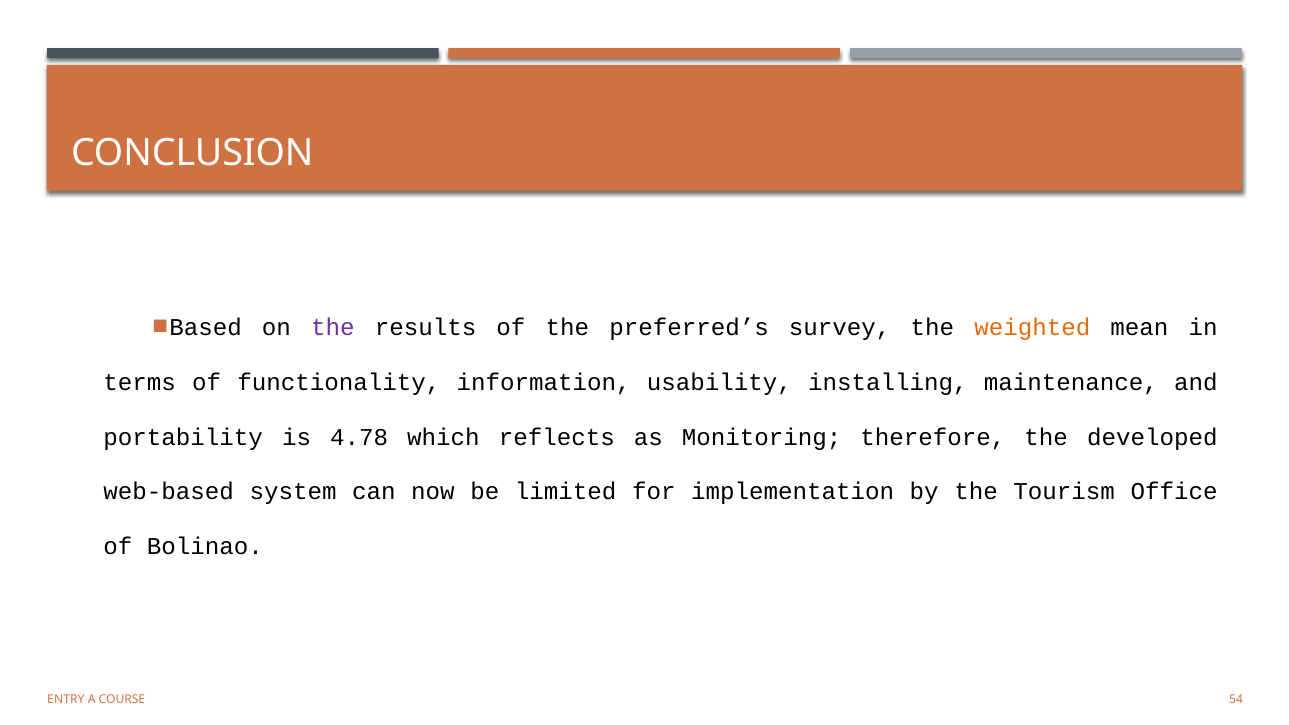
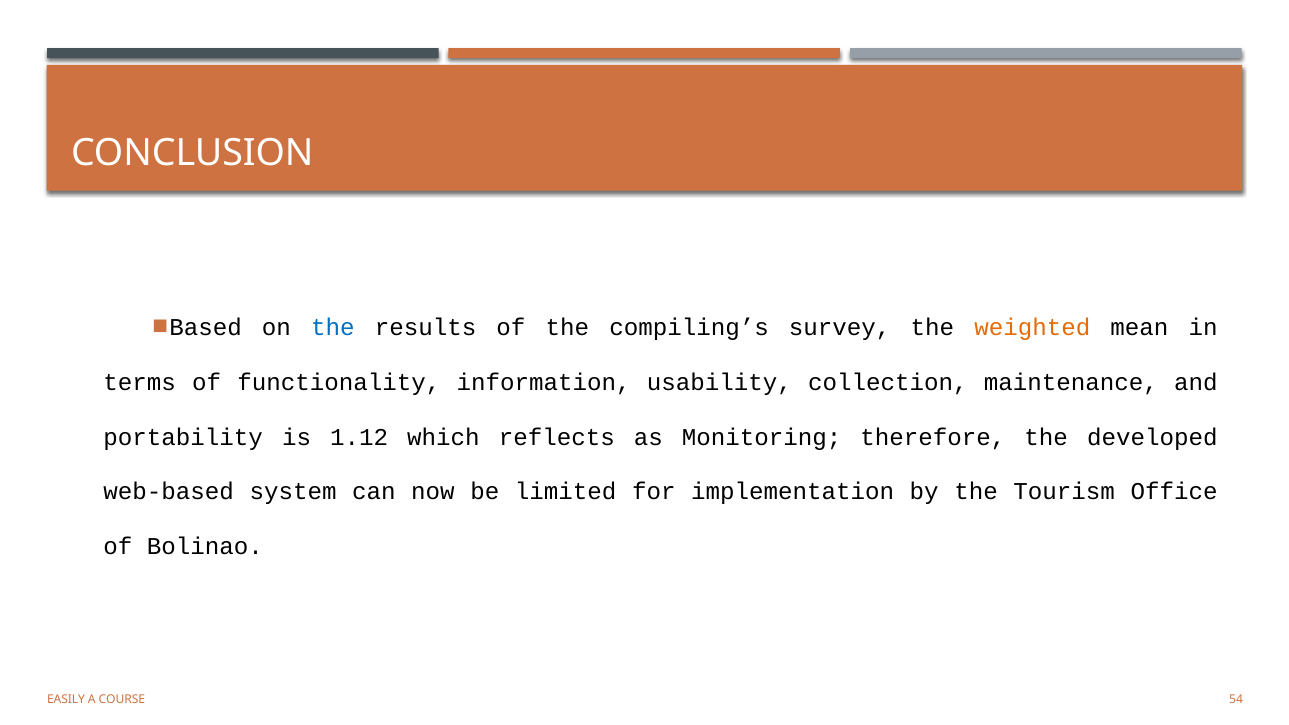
the at (333, 327) colour: purple -> blue
preferred’s: preferred’s -> compiling’s
installing: installing -> collection
4.78: 4.78 -> 1.12
ENTRY: ENTRY -> EASILY
